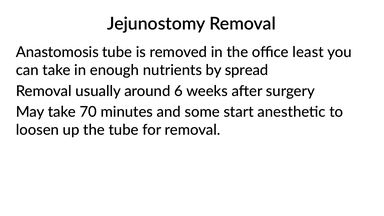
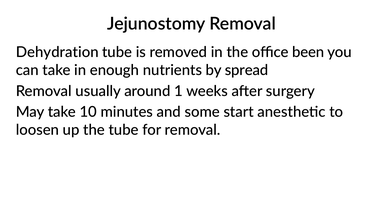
Anastomosis: Anastomosis -> Dehydration
least: least -> been
6: 6 -> 1
70: 70 -> 10
